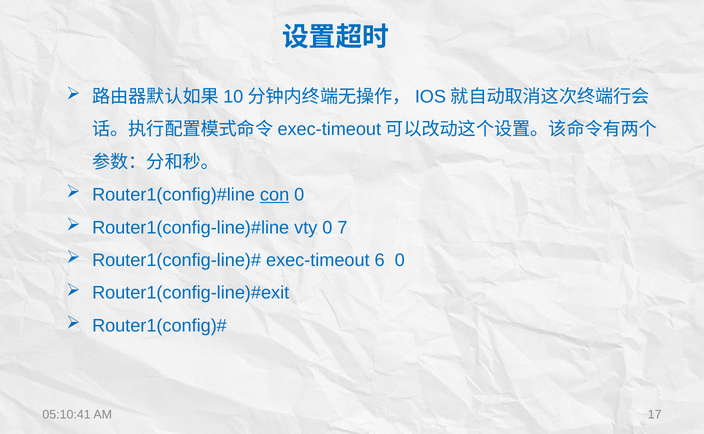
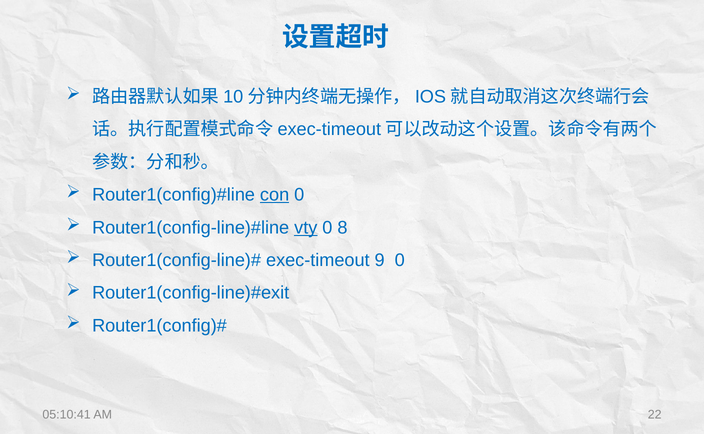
vty underline: none -> present
7: 7 -> 8
6: 6 -> 9
17: 17 -> 22
